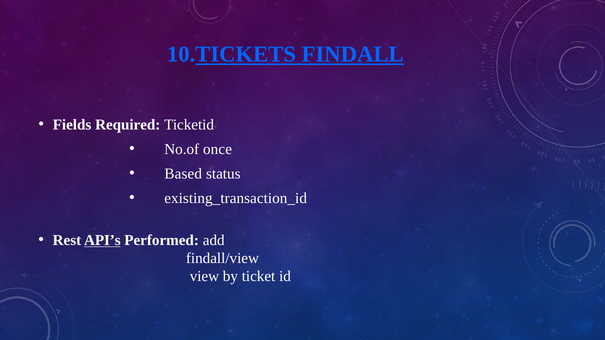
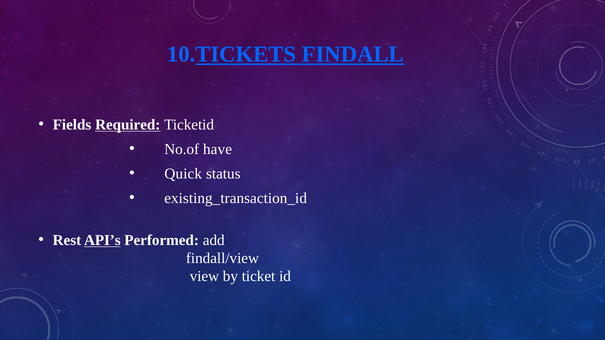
Required underline: none -> present
once: once -> have
Based: Based -> Quick
